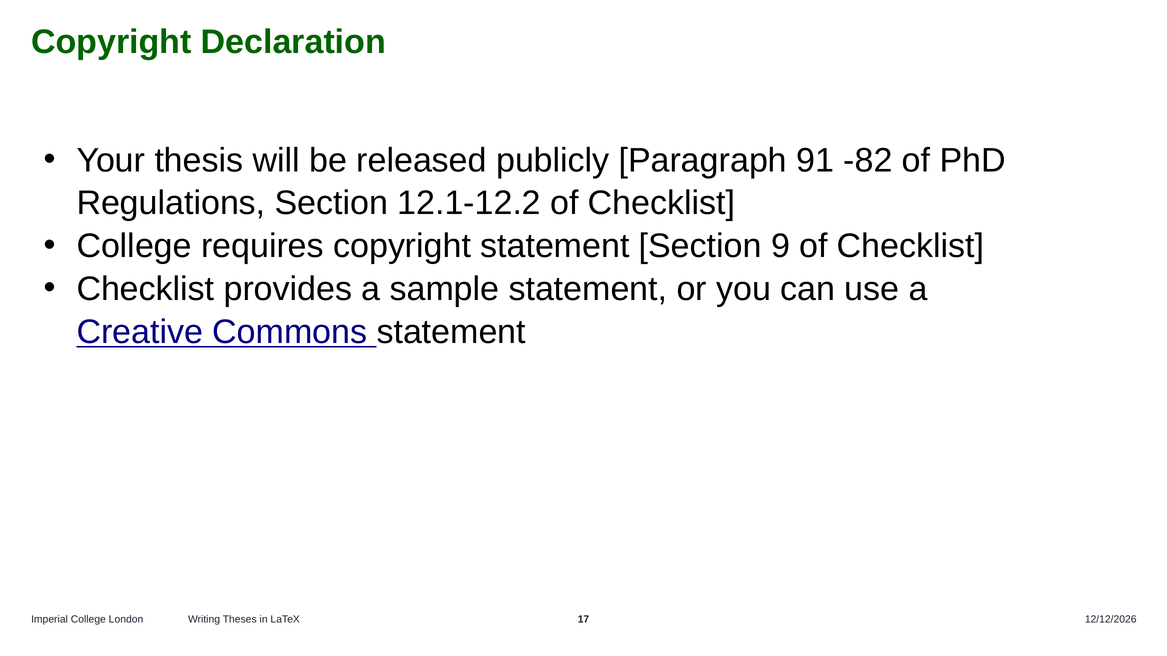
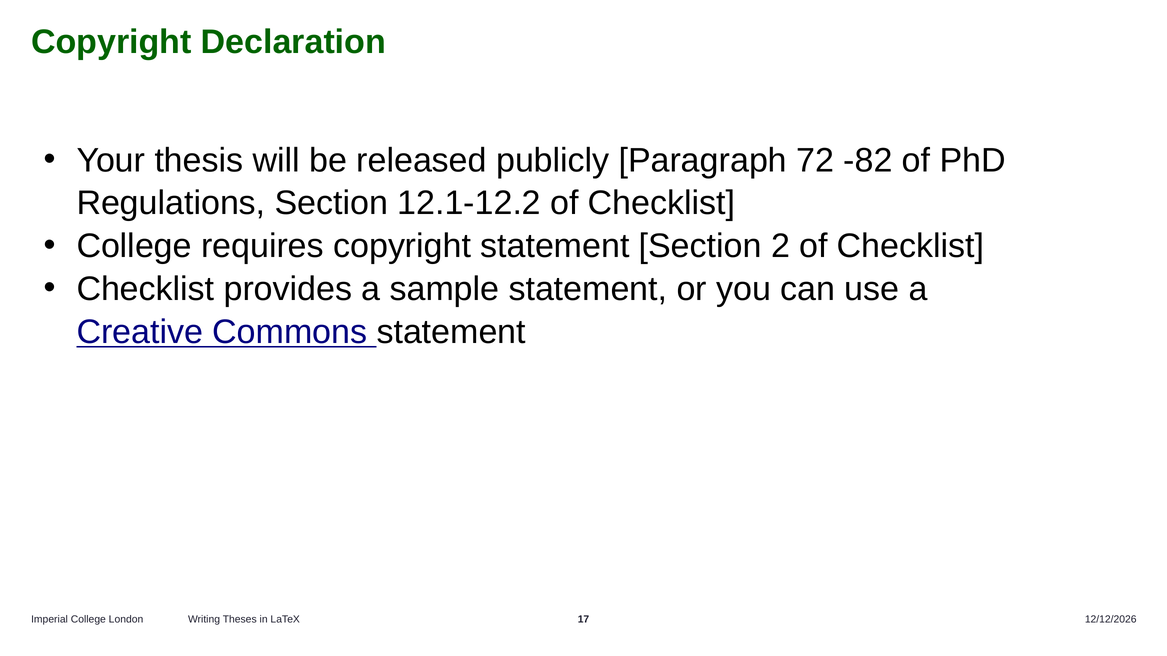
91: 91 -> 72
9: 9 -> 2
